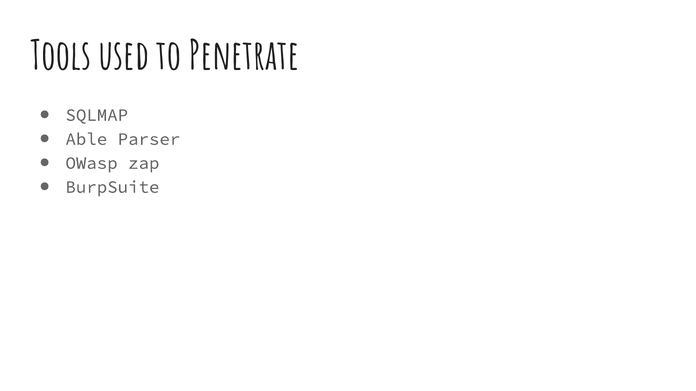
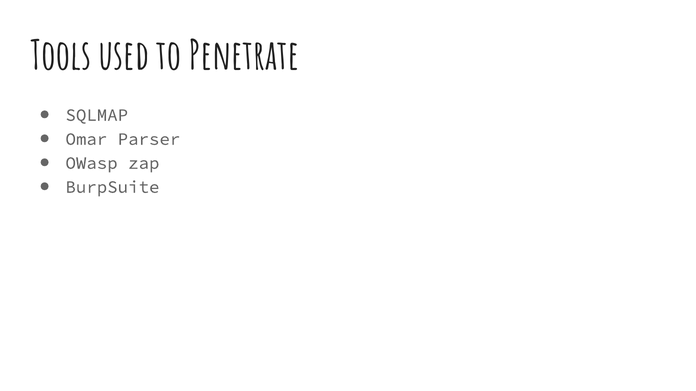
Able: Able -> Omar
